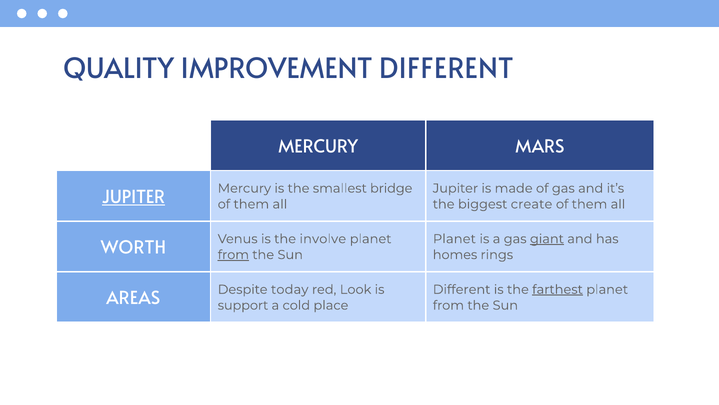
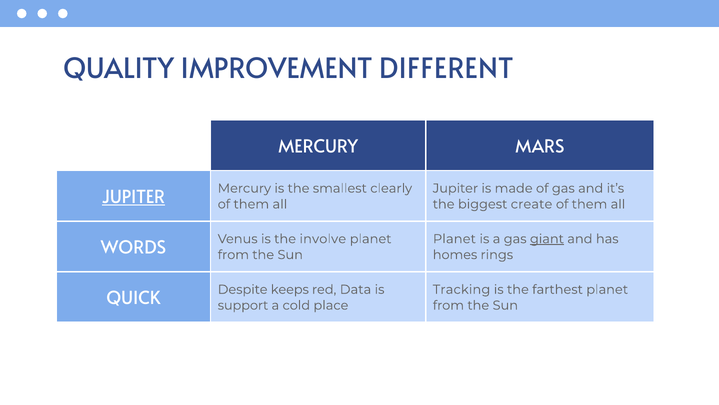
bridge: bridge -> clearly
WORTH: WORTH -> WORDS
from at (233, 254) underline: present -> none
Different at (462, 289): Different -> Tracking
farthest underline: present -> none
AREAS: AREAS -> QUICK
today: today -> keeps
Look: Look -> Data
